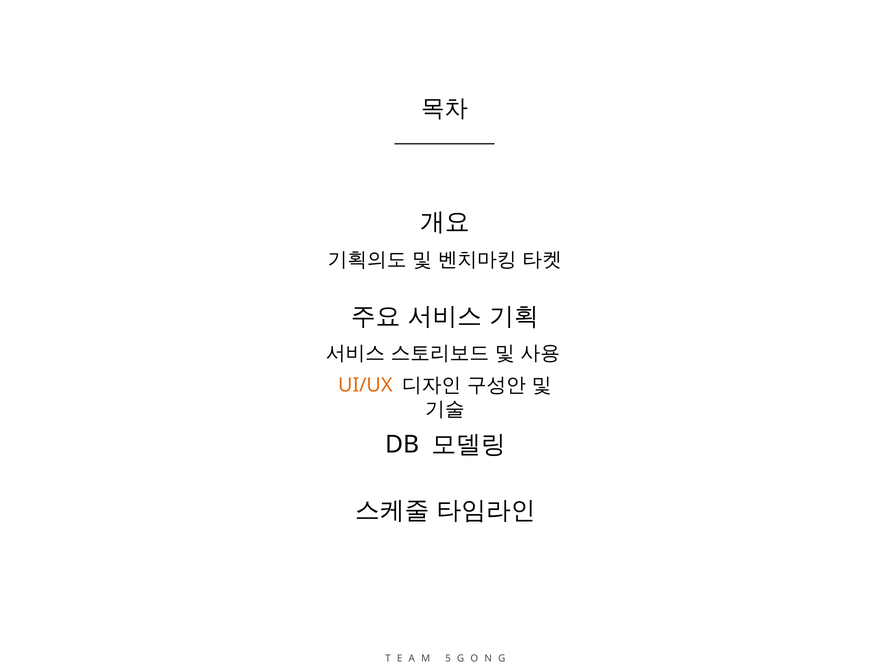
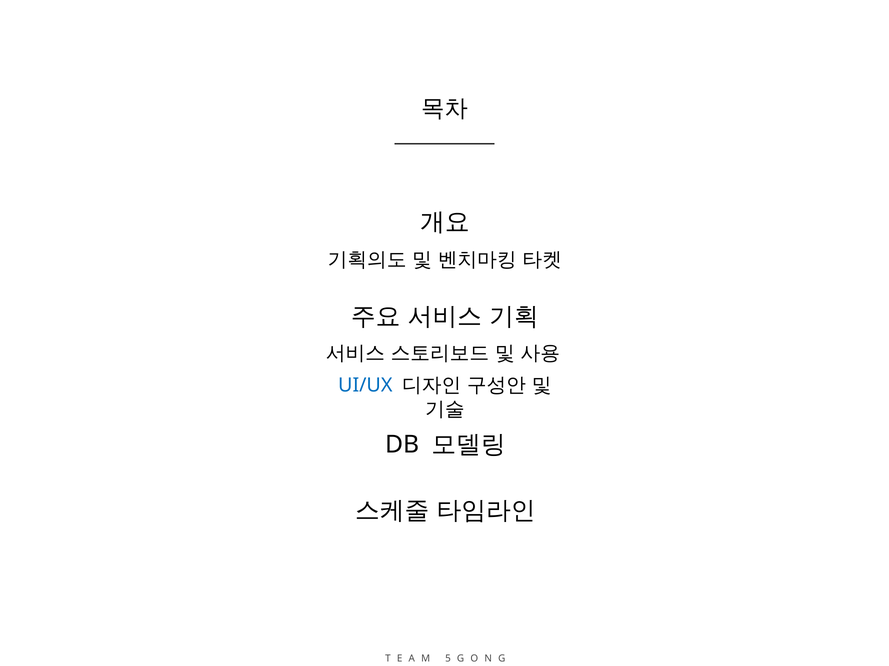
UI/UX colour: orange -> blue
